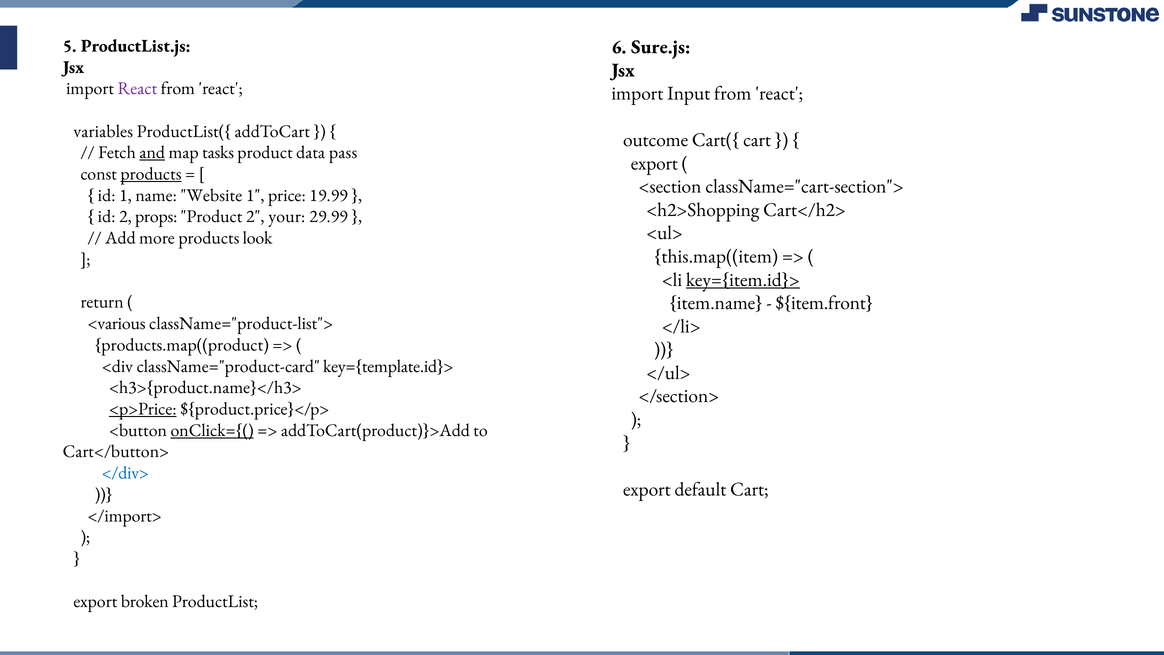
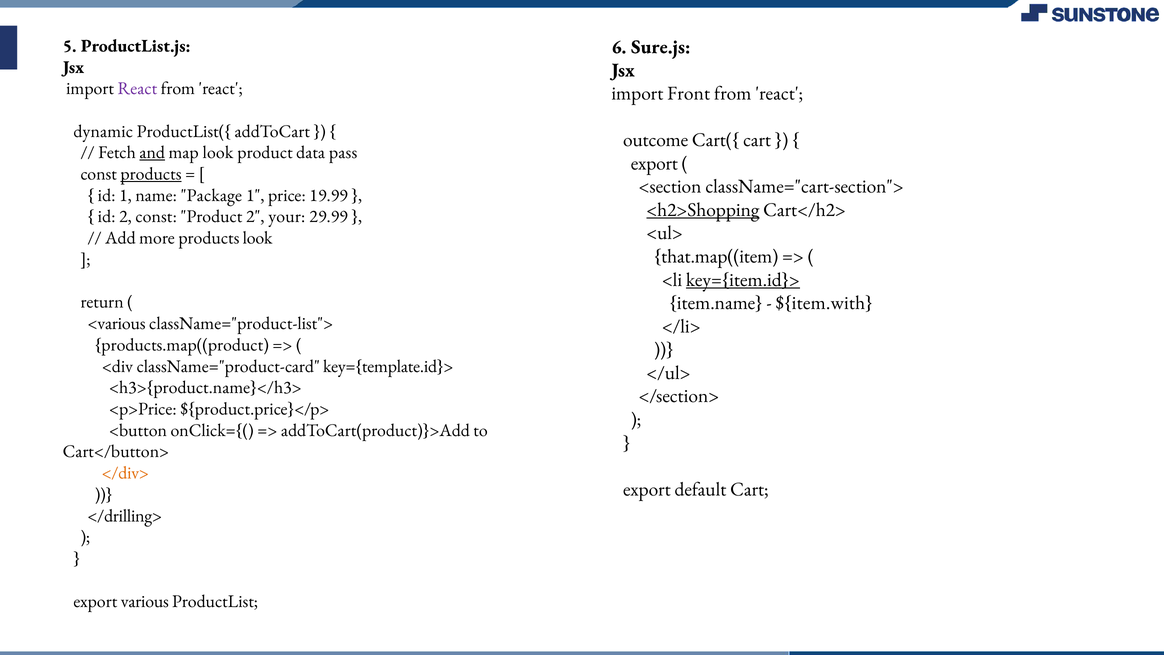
Input: Input -> Front
variables: variables -> dynamic
map tasks: tasks -> look
Website: Website -> Package
<h2>Shopping underline: none -> present
2 props: props -> const
this.map((item: this.map((item -> that.map((item
${item.front: ${item.front -> ${item.with
<p>Price underline: present -> none
onClick={( underline: present -> none
</div> colour: blue -> orange
</import>: </import> -> </drilling>
broken: broken -> various
